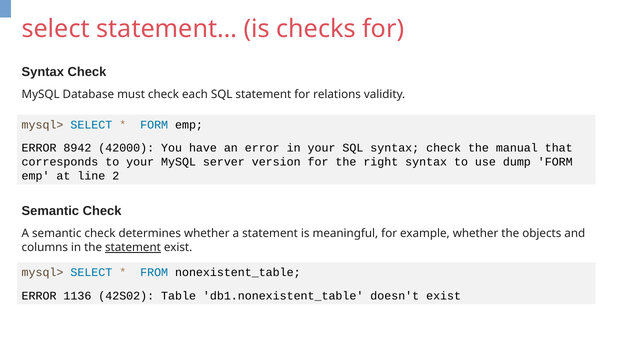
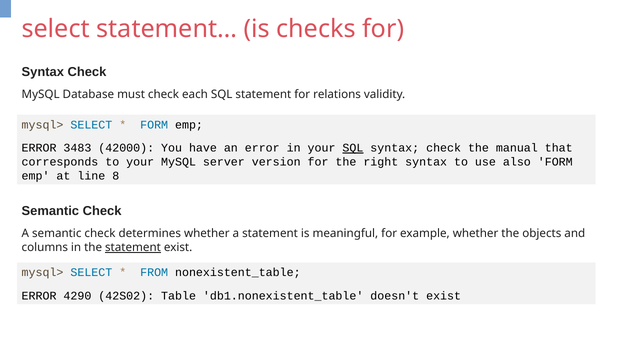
8942: 8942 -> 3483
SQL at (353, 148) underline: none -> present
dump: dump -> also
2: 2 -> 8
1136: 1136 -> 4290
